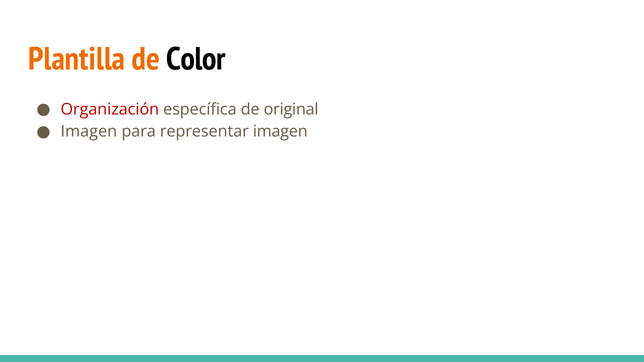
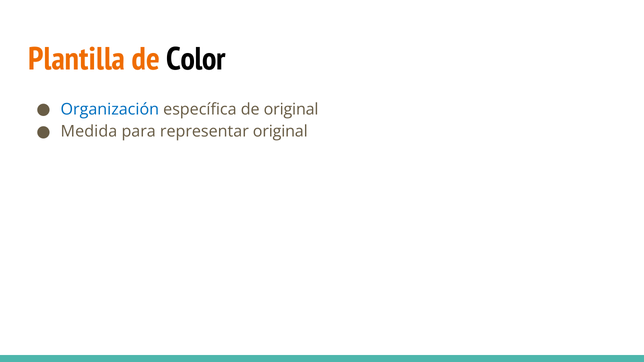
Organización colour: red -> blue
Imagen at (89, 132): Imagen -> Medida
representar imagen: imagen -> original
